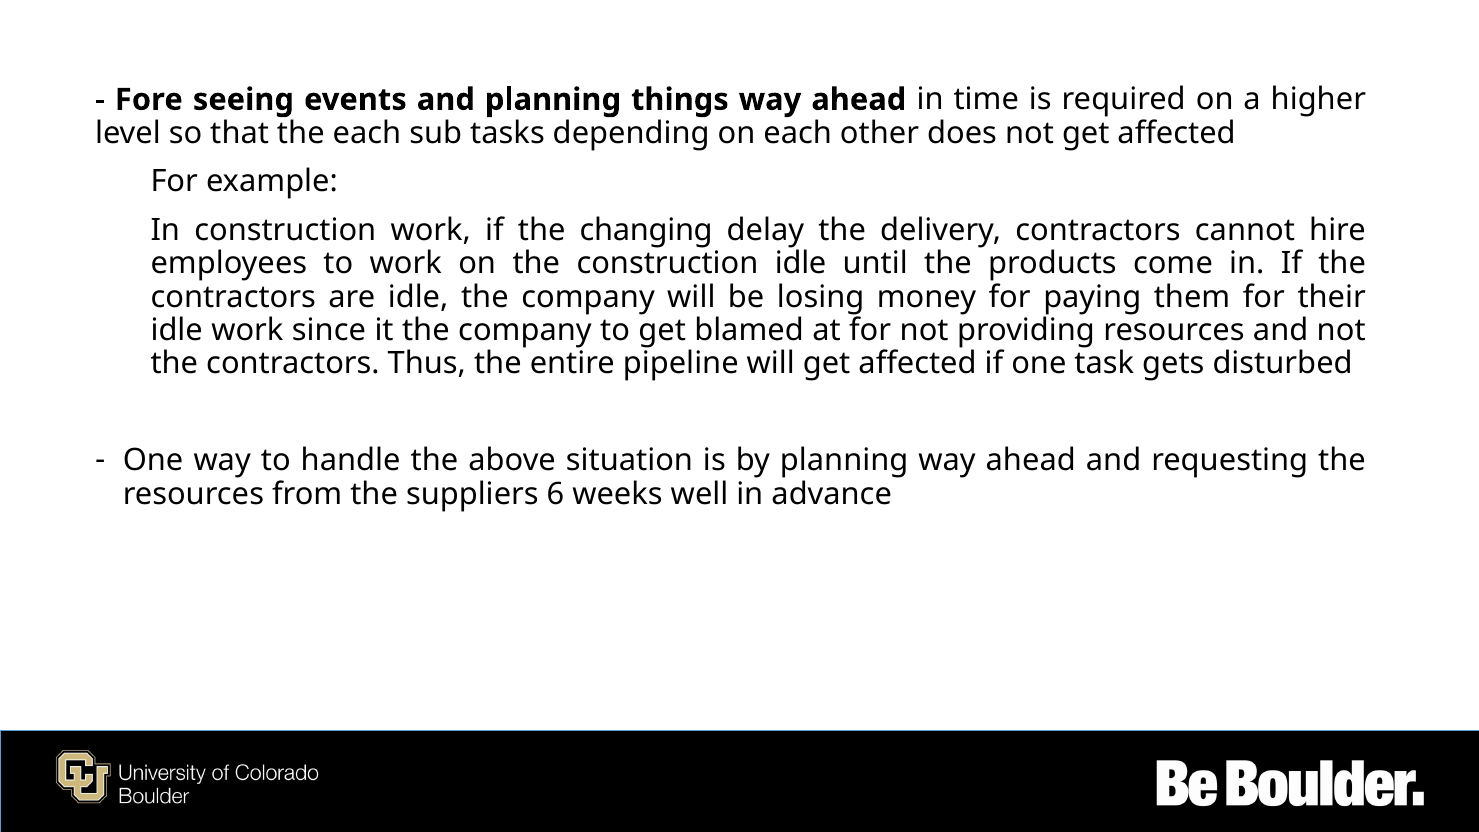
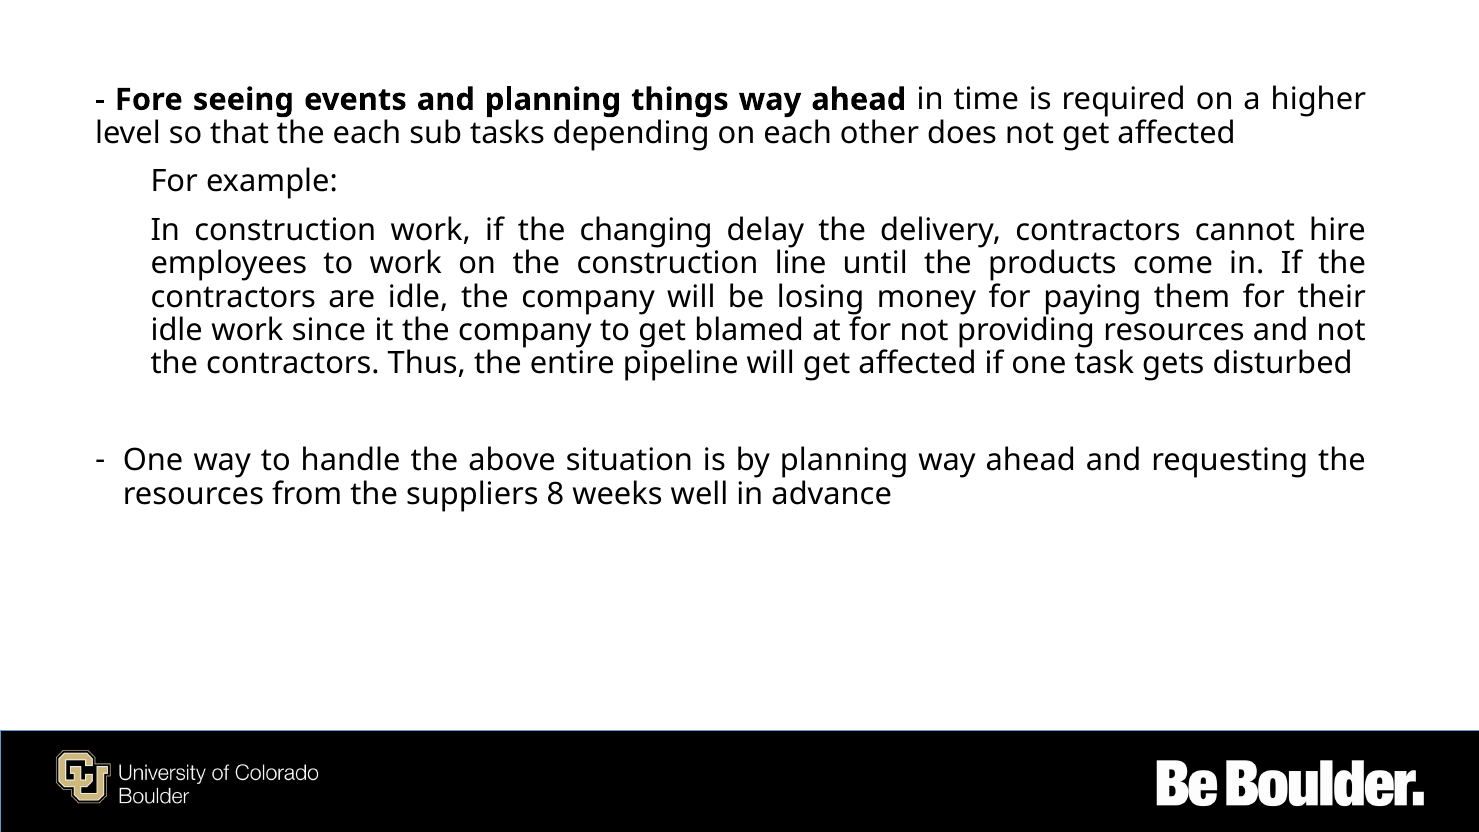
construction idle: idle -> line
6: 6 -> 8
